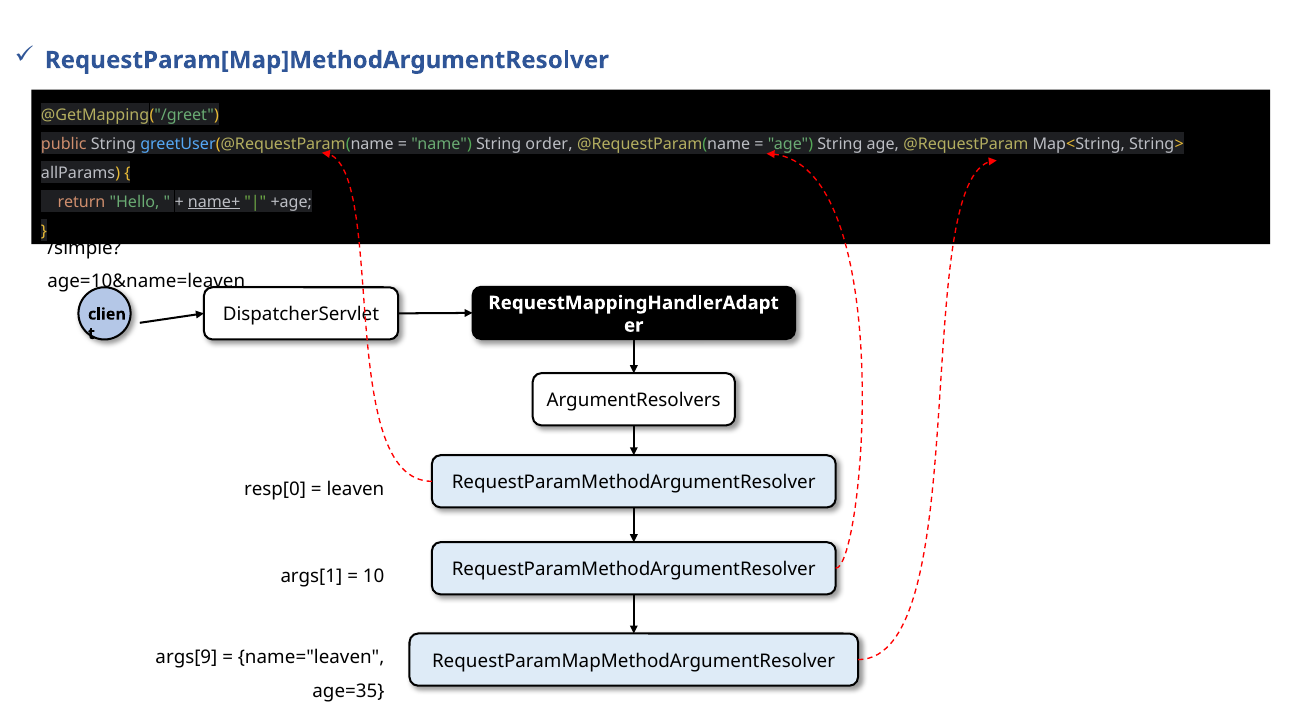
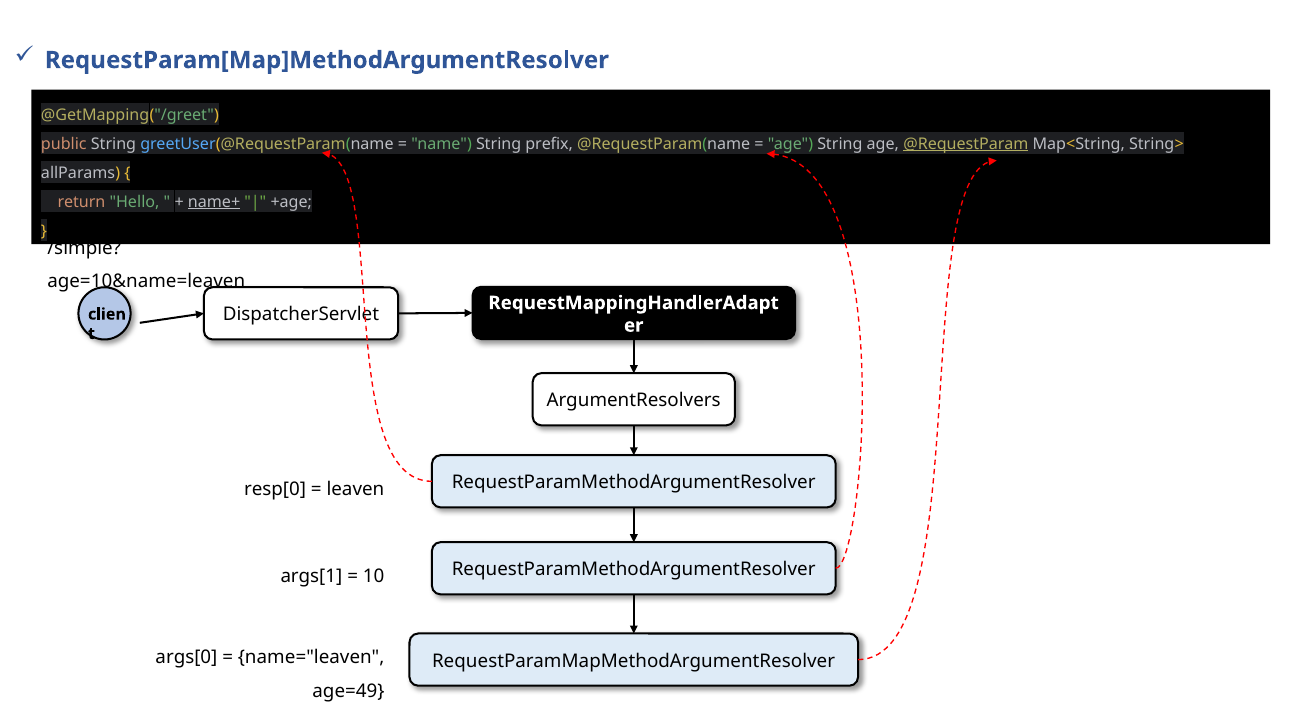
order: order -> prefix
@RequestParam underline: none -> present
args[9: args[9 -> args[0
age=35: age=35 -> age=49
